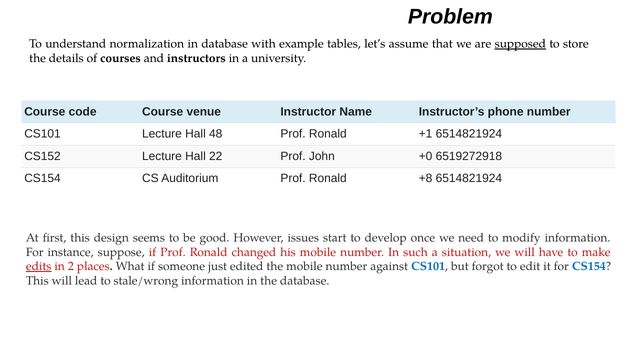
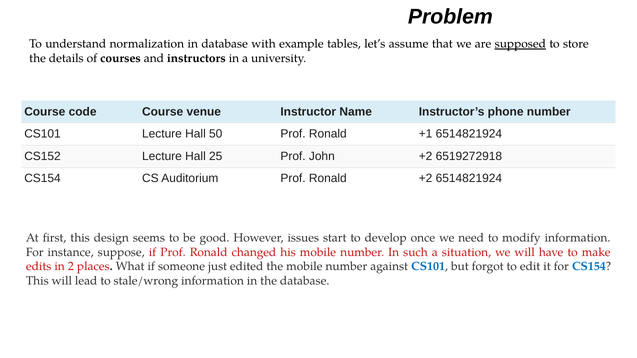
48: 48 -> 50
22: 22 -> 25
John +0: +0 -> +2
Ronald +8: +8 -> +2
edits underline: present -> none
